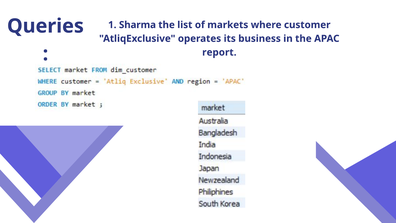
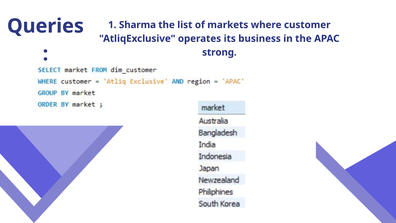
report: report -> strong
